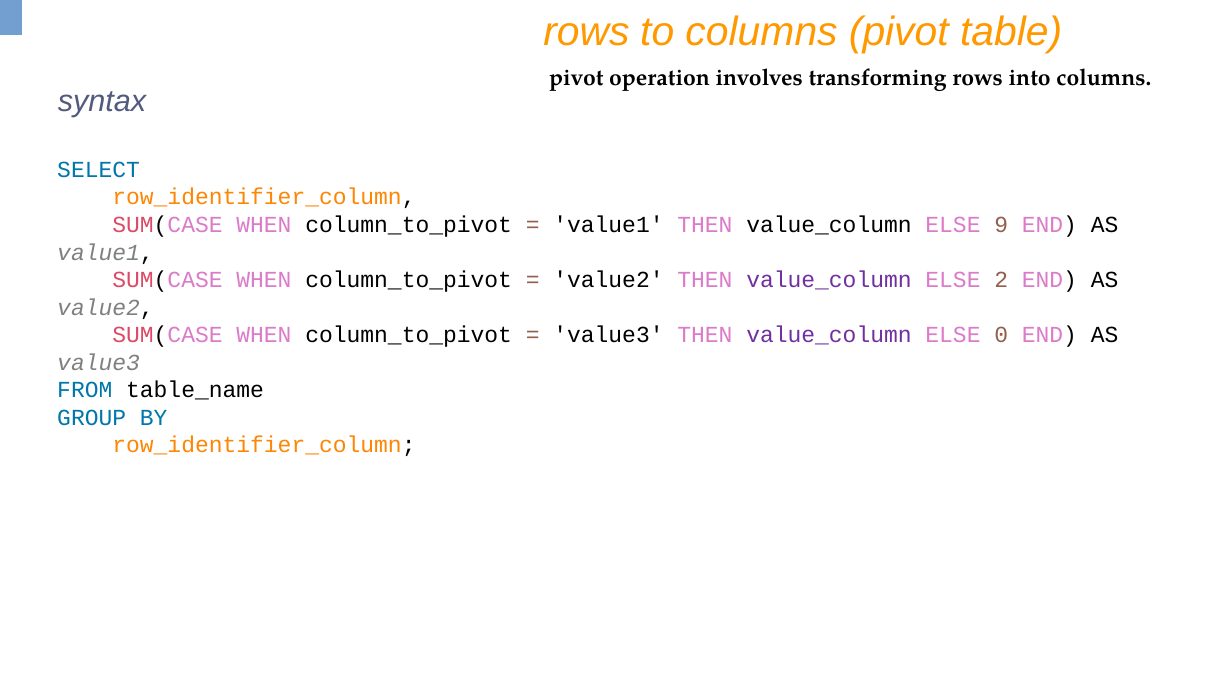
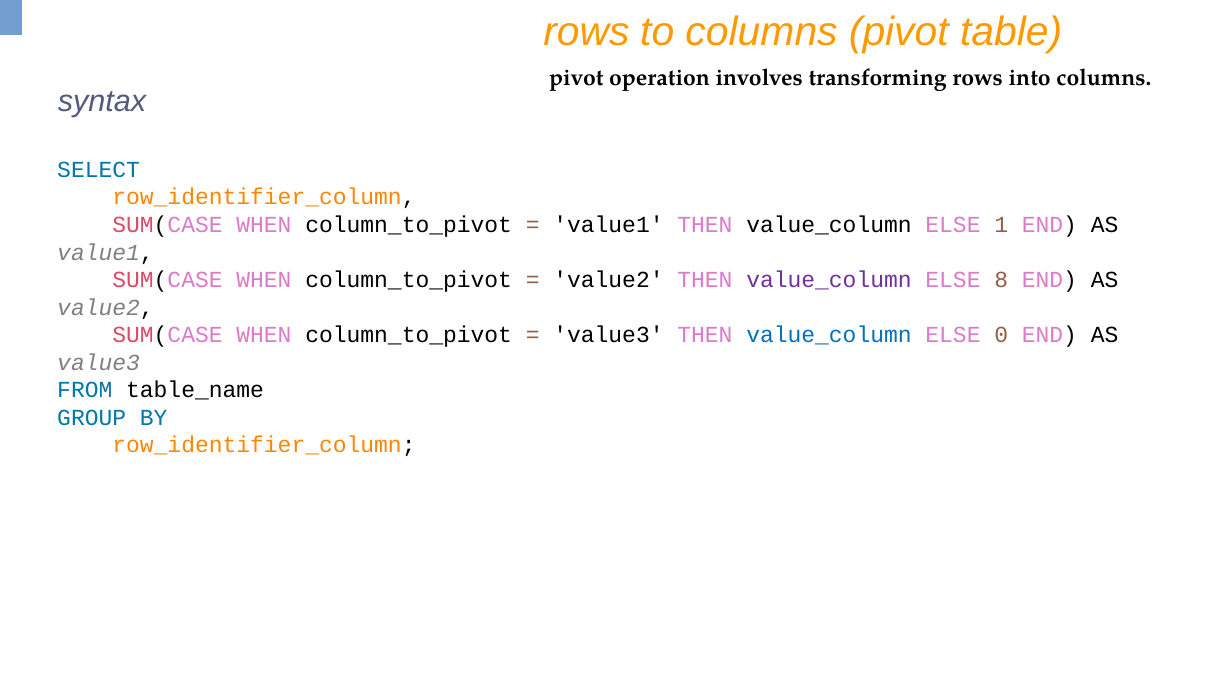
9: 9 -> 1
2: 2 -> 8
value_column at (829, 335) colour: purple -> blue
